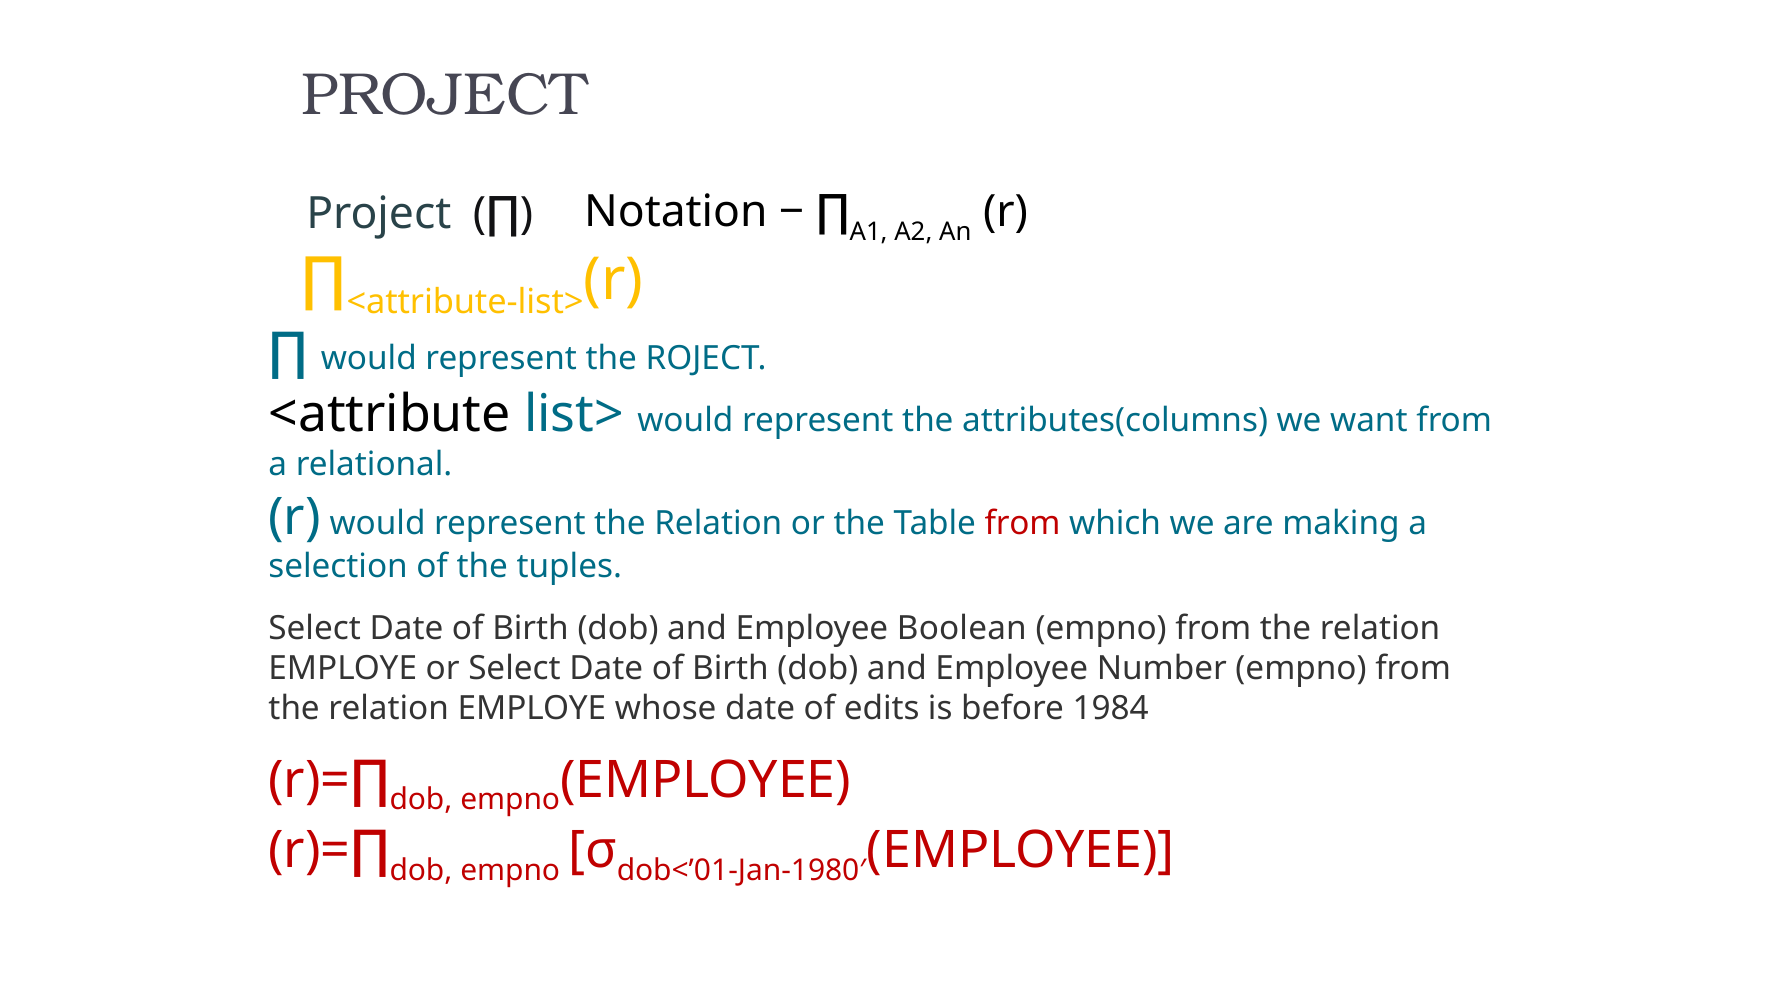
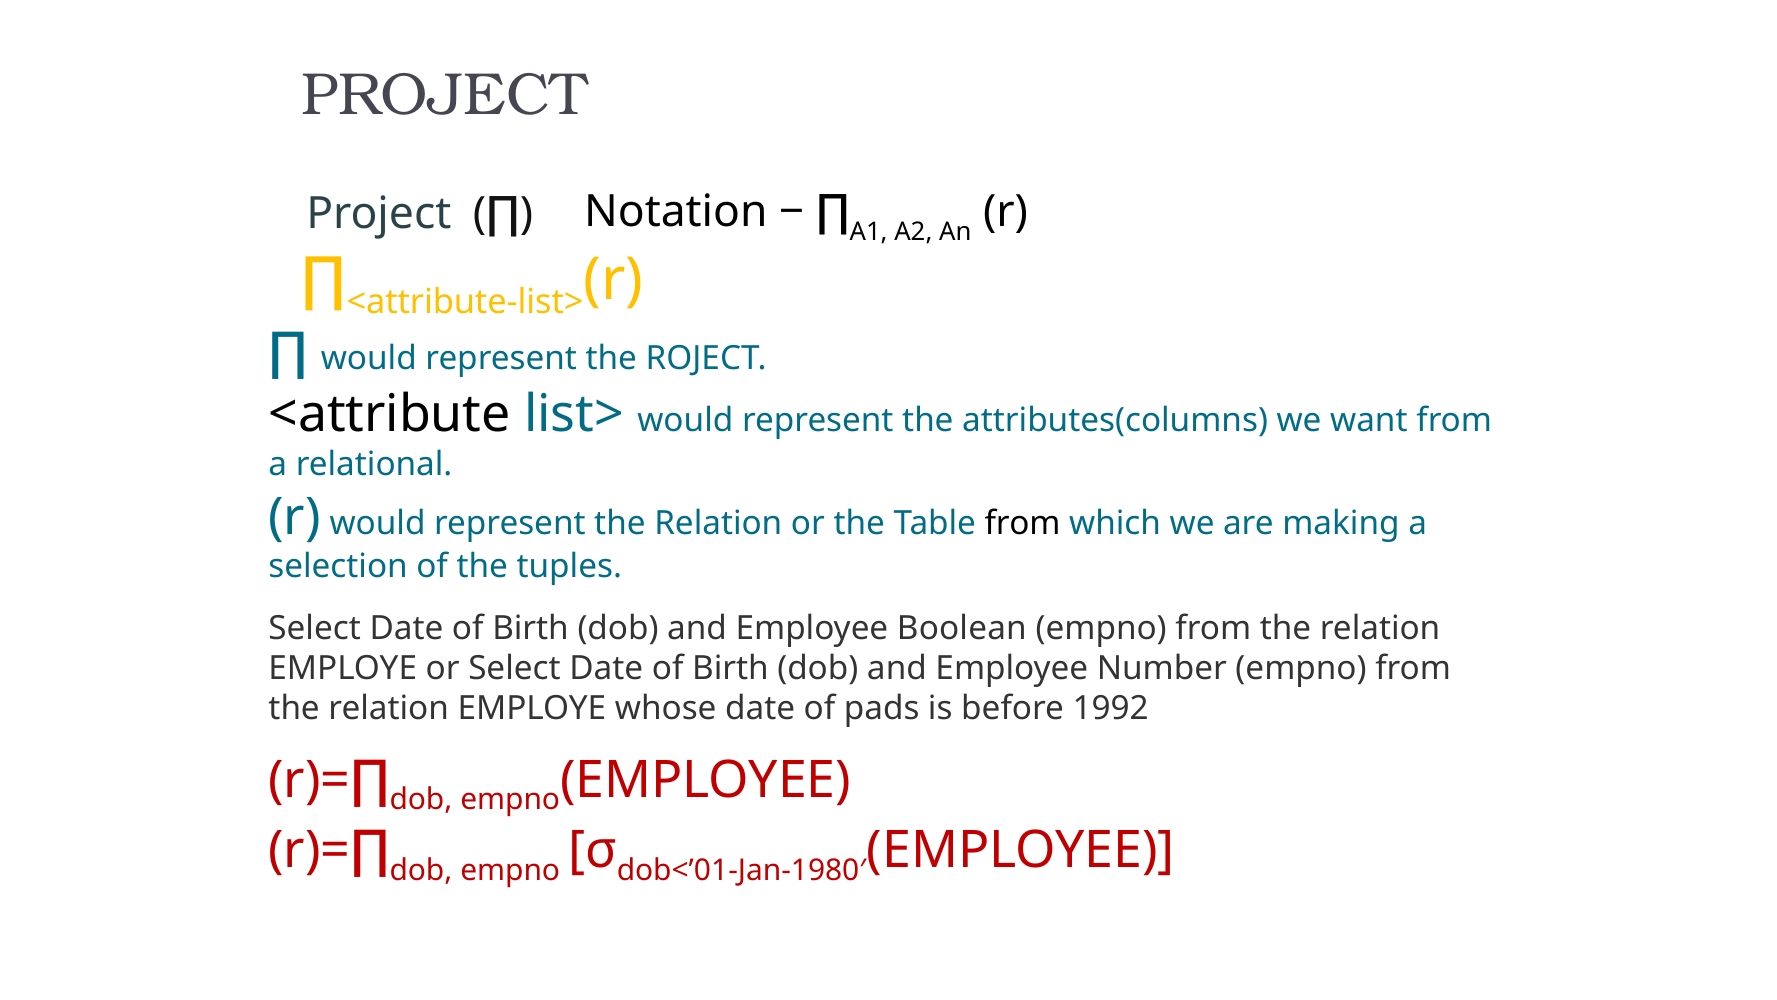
from at (1023, 523) colour: red -> black
edits: edits -> pads
1984: 1984 -> 1992
